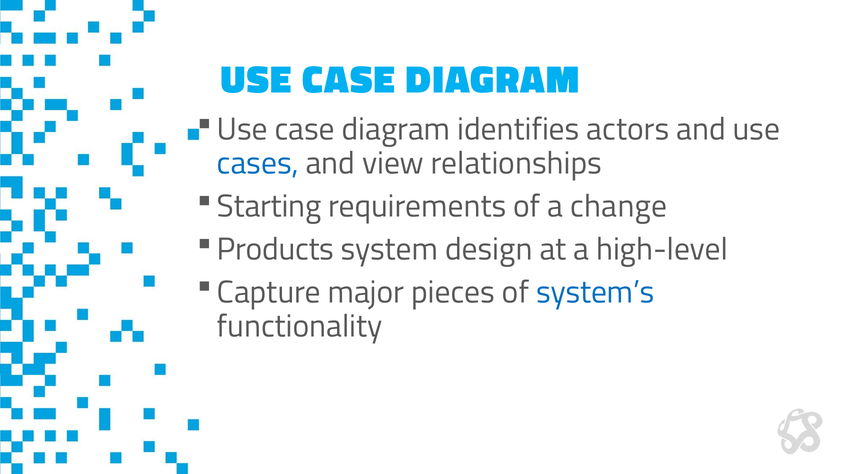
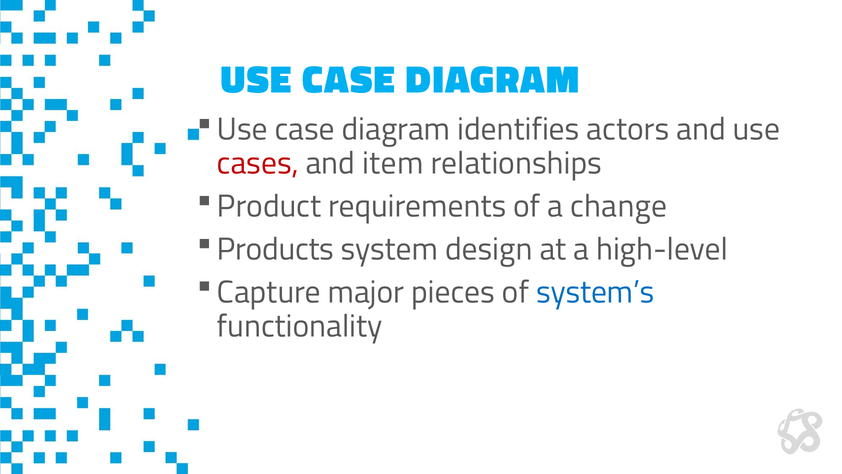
cases colour: blue -> red
view: view -> item
Starting: Starting -> Product
